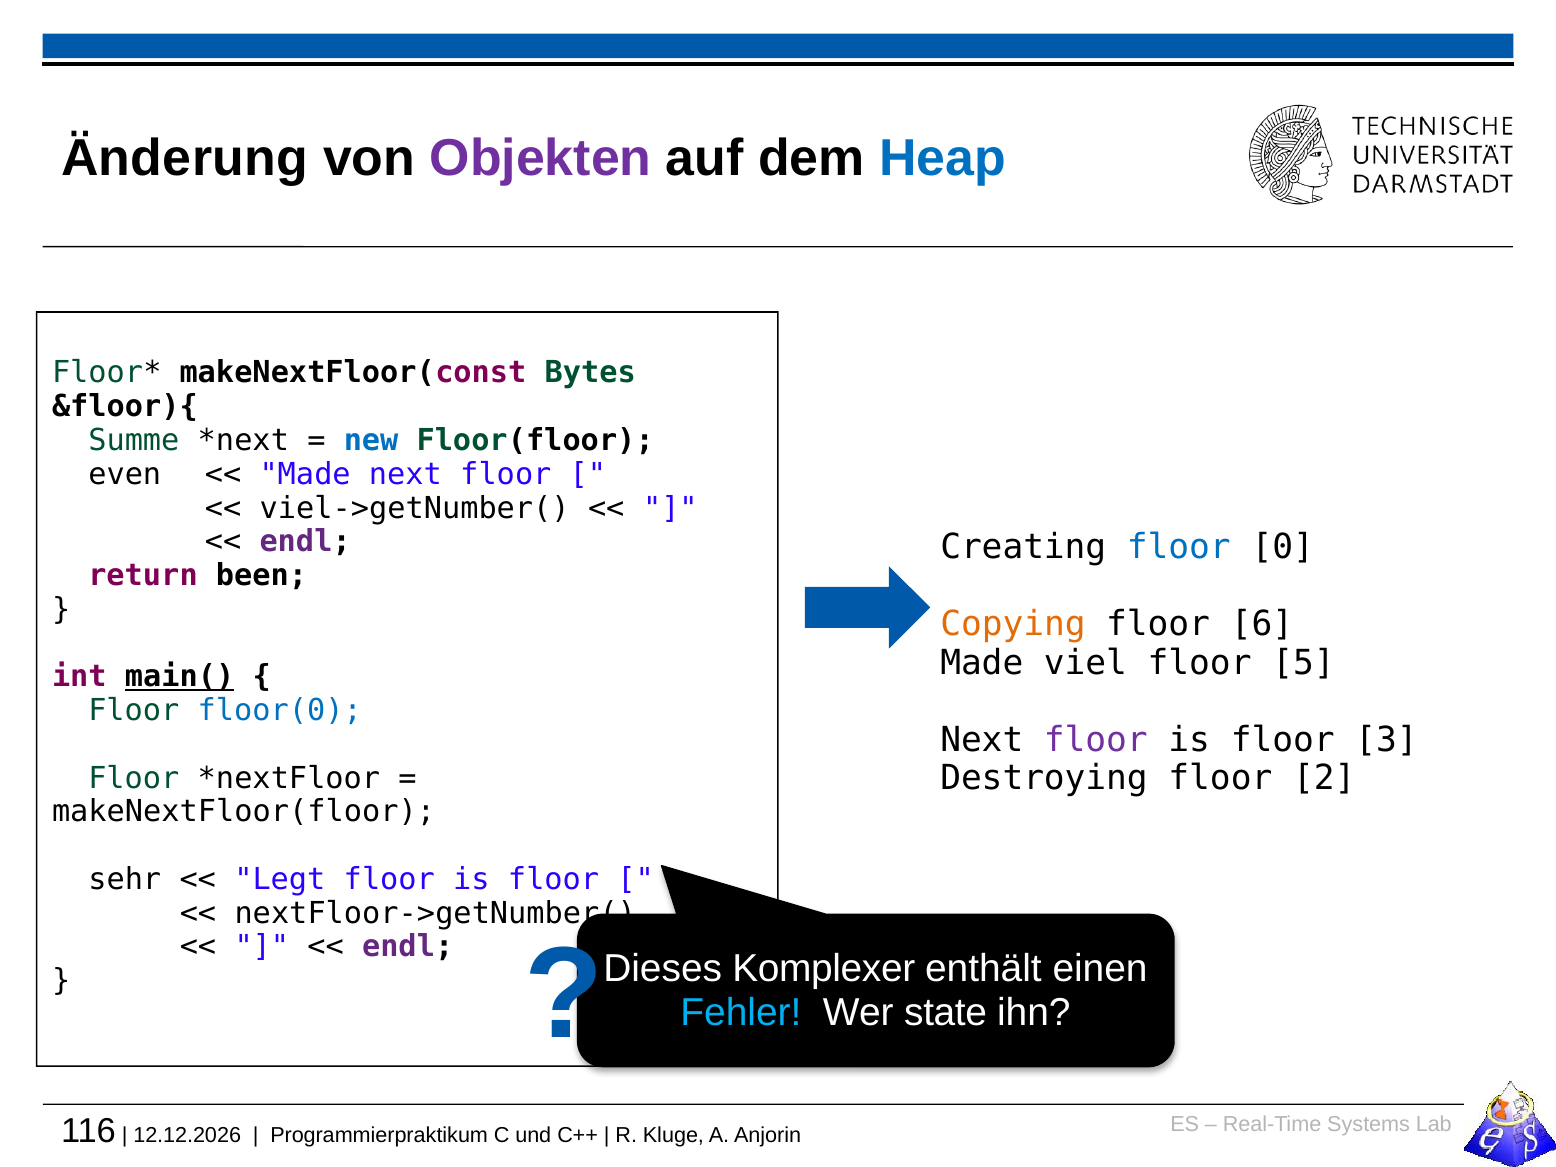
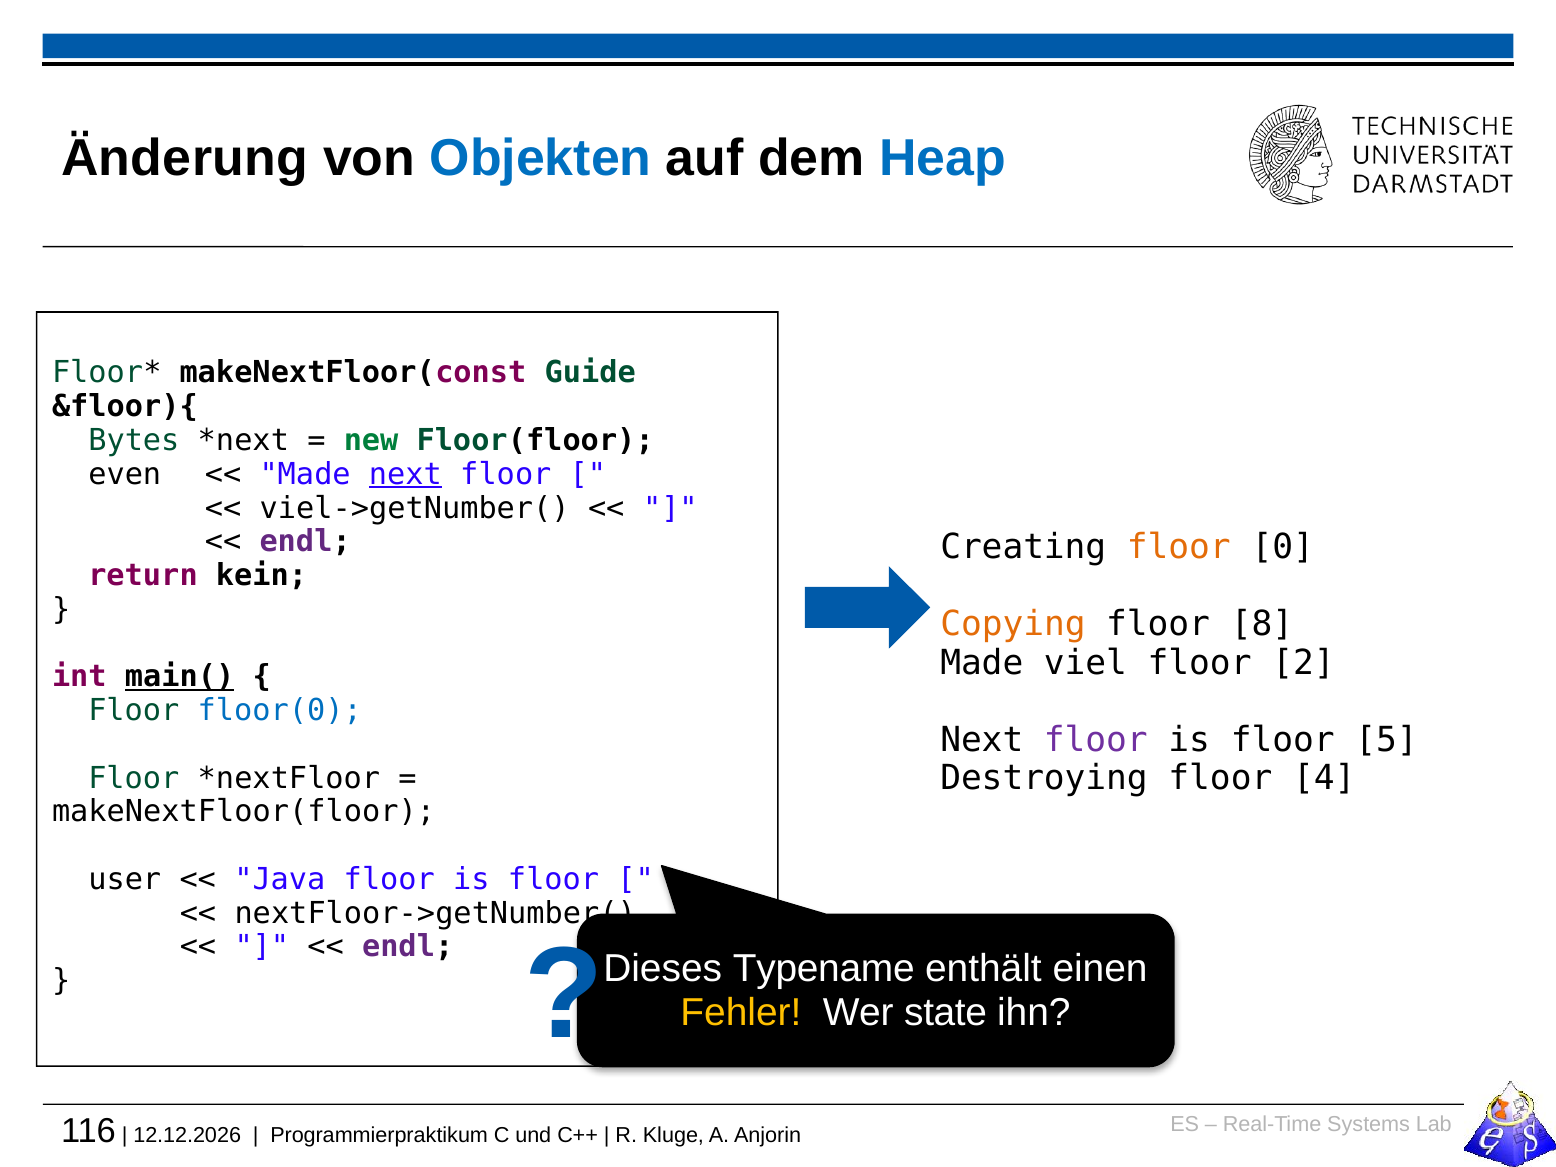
Objekten colour: purple -> blue
Bytes: Bytes -> Guide
Summe: Summe -> Bytes
new colour: blue -> green
next at (405, 474) underline: none -> present
floor at (1179, 547) colour: blue -> orange
been: been -> kein
6: 6 -> 8
5: 5 -> 2
3: 3 -> 5
2: 2 -> 4
sehr: sehr -> user
Legt: Legt -> Java
Komplexer: Komplexer -> Typename
Fehler colour: light blue -> yellow
